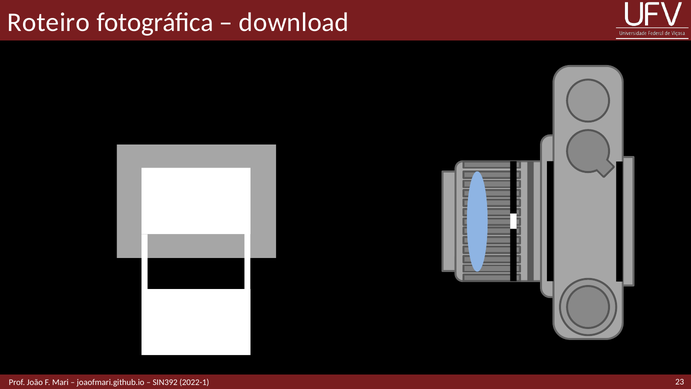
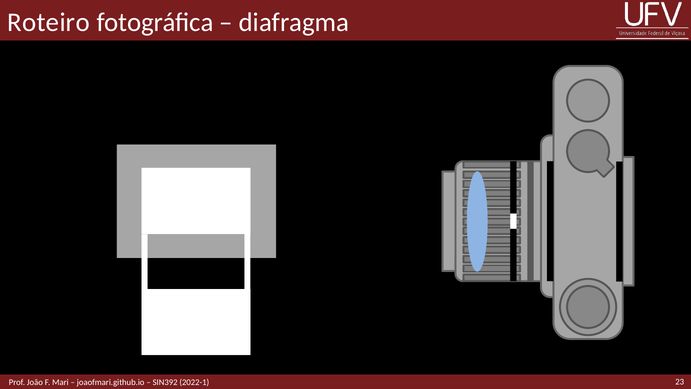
download: download -> diafragma
